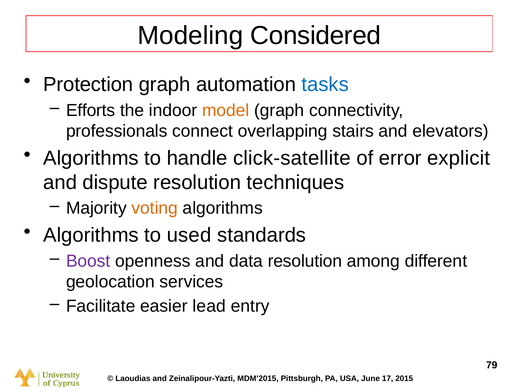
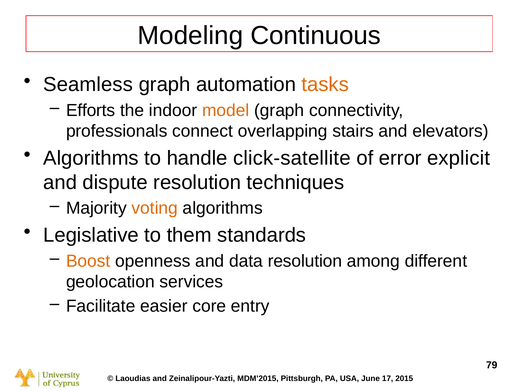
Considered: Considered -> Continuous
Protection: Protection -> Seamless
tasks colour: blue -> orange
Algorithms at (91, 235): Algorithms -> Legislative
used: used -> them
Boost colour: purple -> orange
lead: lead -> core
